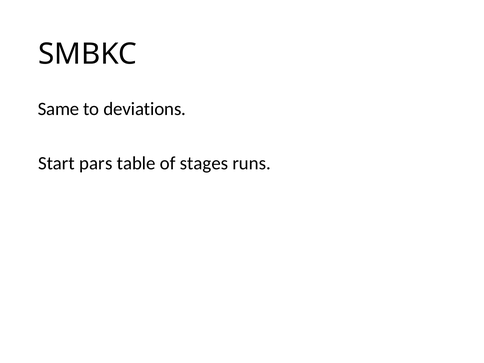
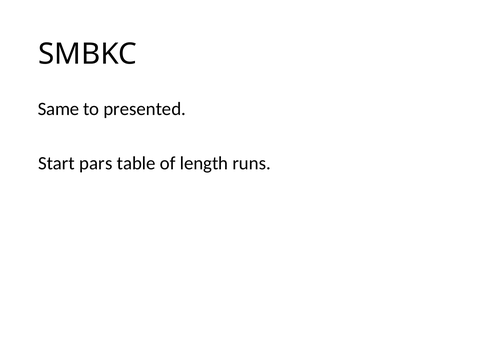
deviations: deviations -> presented
stages: stages -> length
